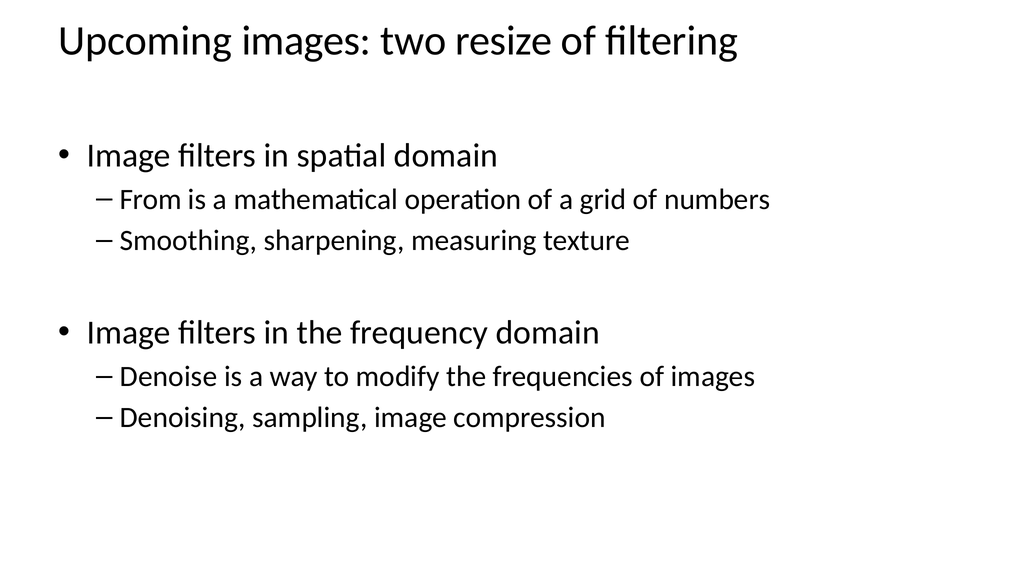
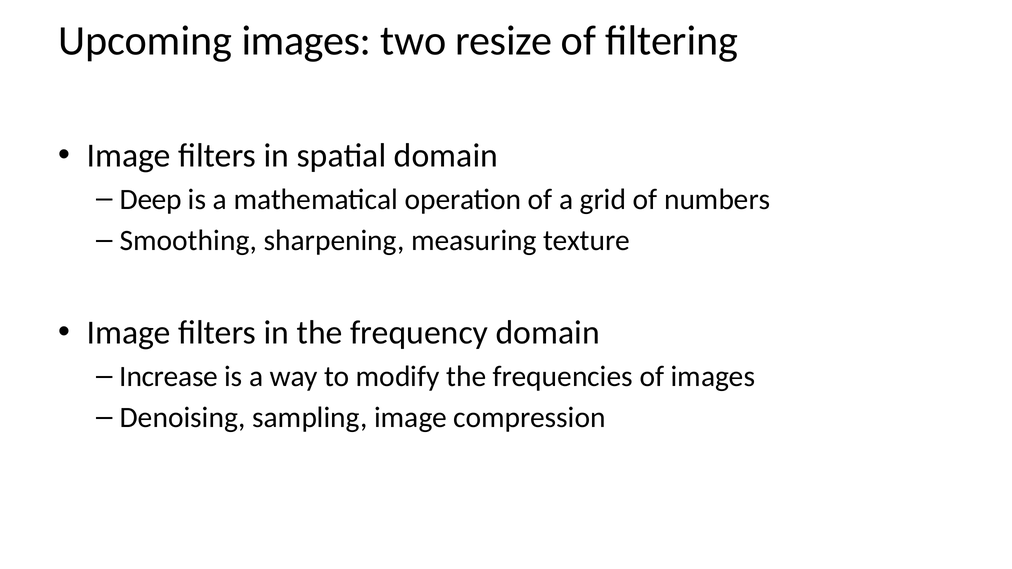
From: From -> Deep
Denoise: Denoise -> Increase
